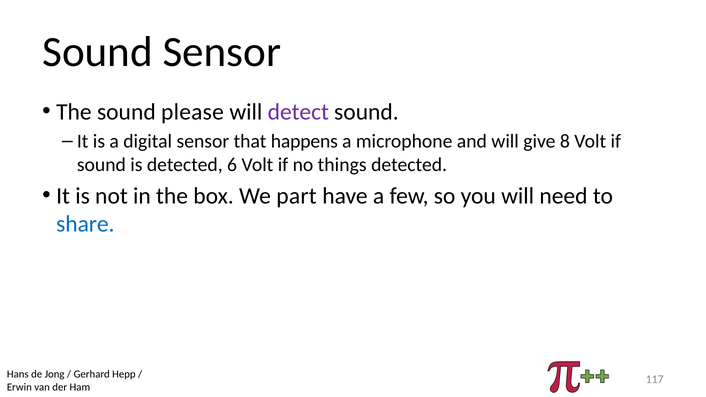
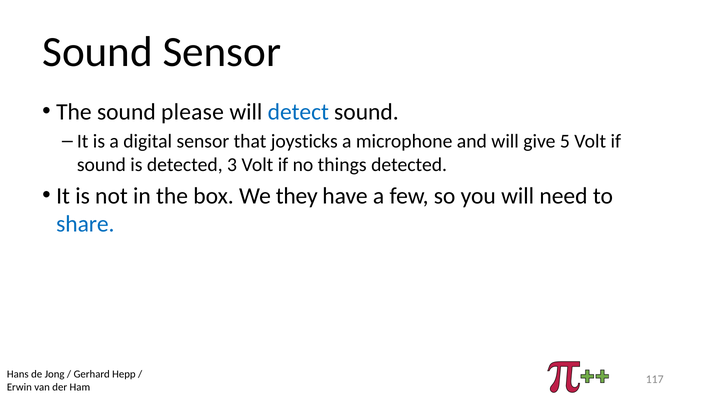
detect colour: purple -> blue
happens: happens -> joysticks
8: 8 -> 5
6: 6 -> 3
part: part -> they
